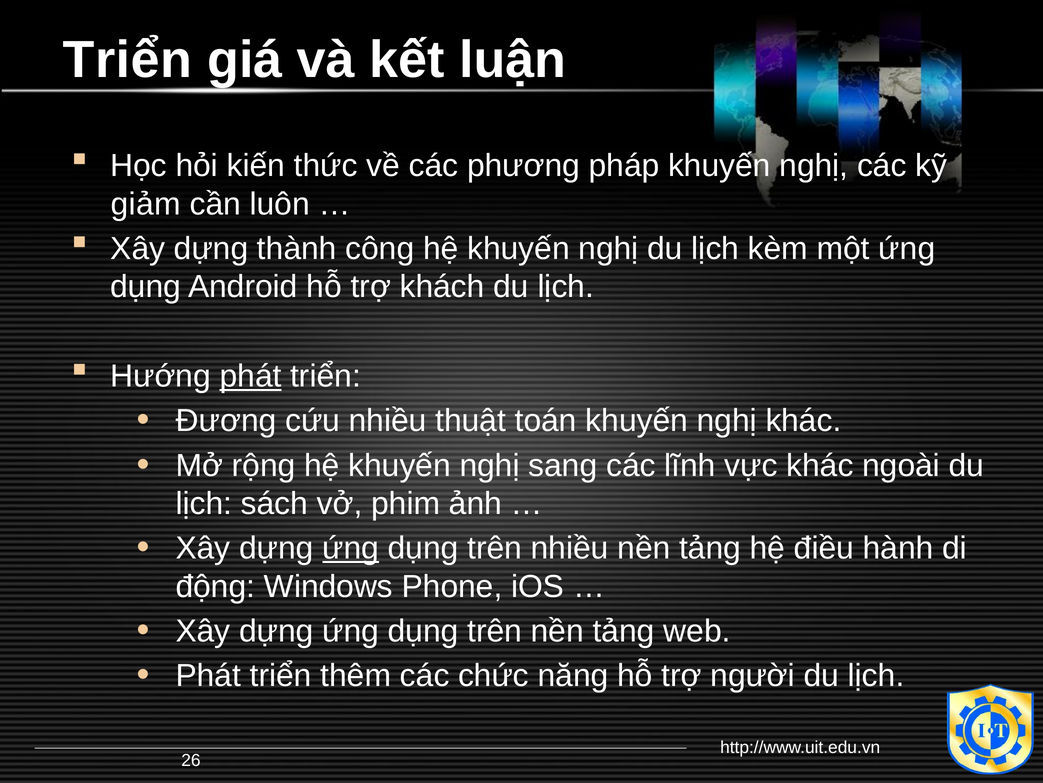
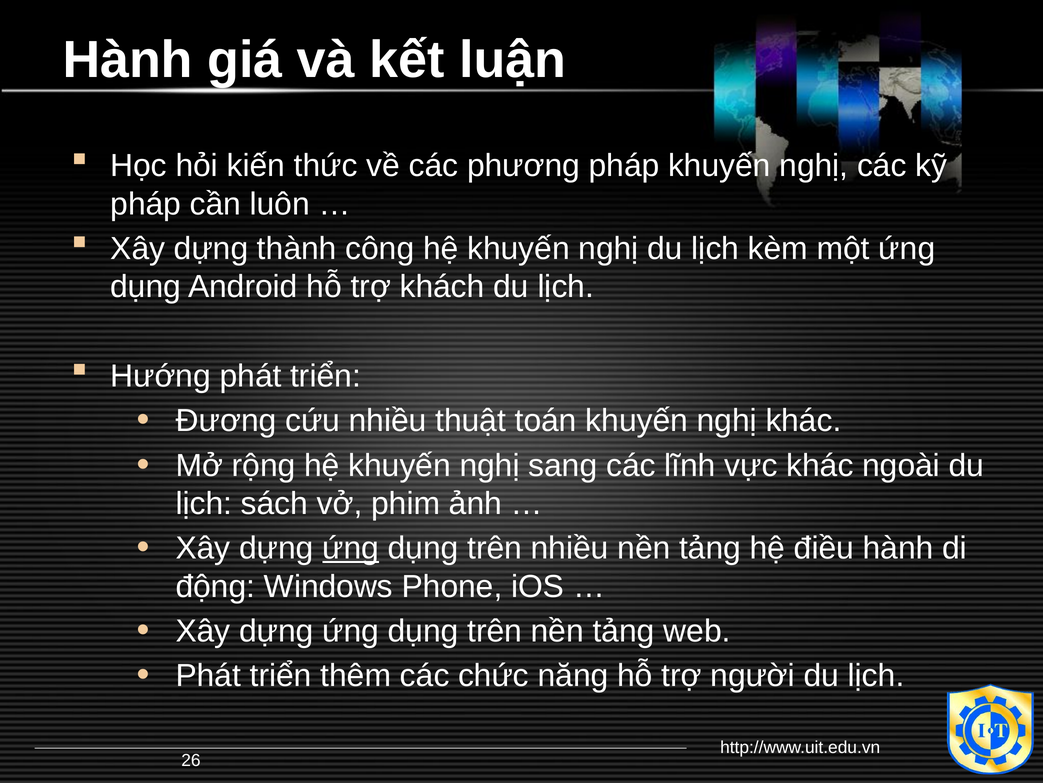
Triển at (127, 60): Triển -> Hành
giảm at (146, 204): giảm -> pháp
phát at (251, 376) underline: present -> none
